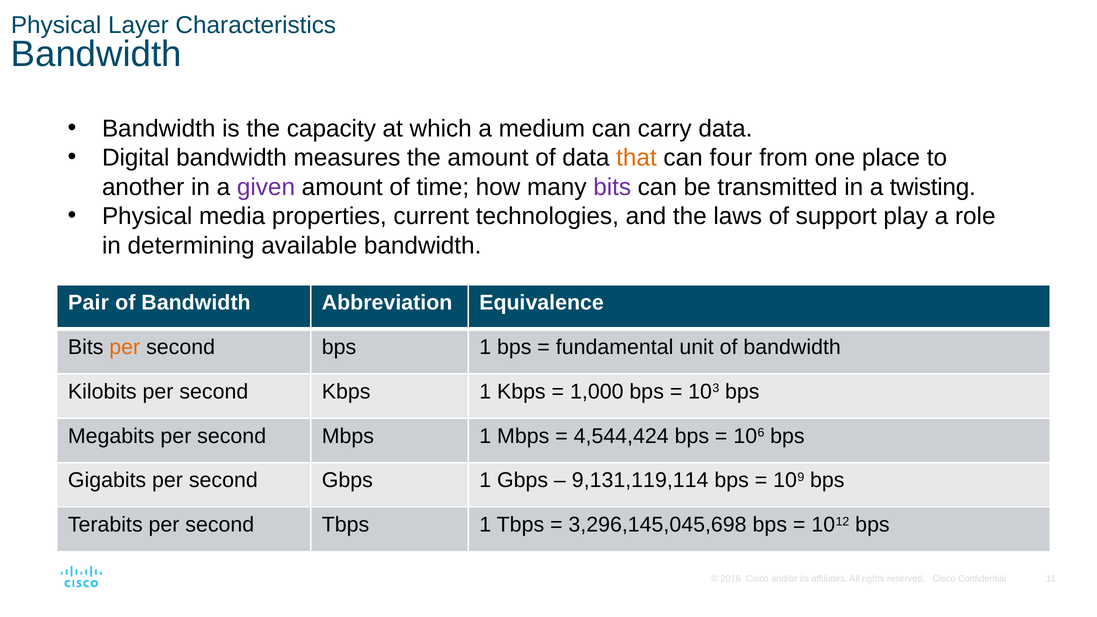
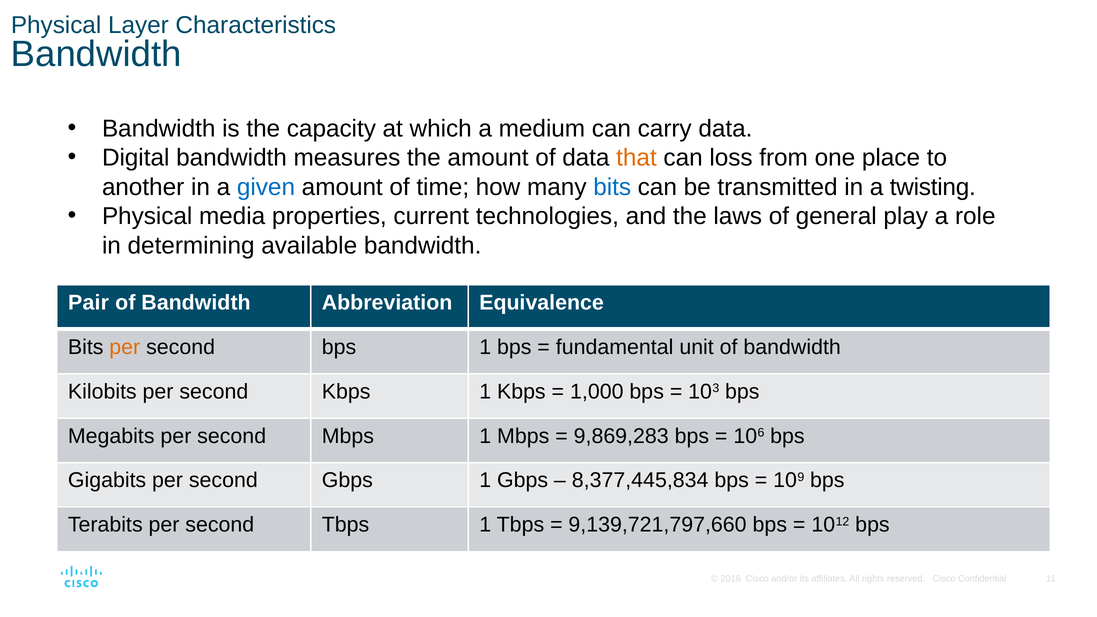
four: four -> loss
given colour: purple -> blue
bits at (612, 187) colour: purple -> blue
support: support -> general
4,544,424: 4,544,424 -> 9,869,283
9,131,119,114: 9,131,119,114 -> 8,377,445,834
3,296,145,045,698: 3,296,145,045,698 -> 9,139,721,797,660
